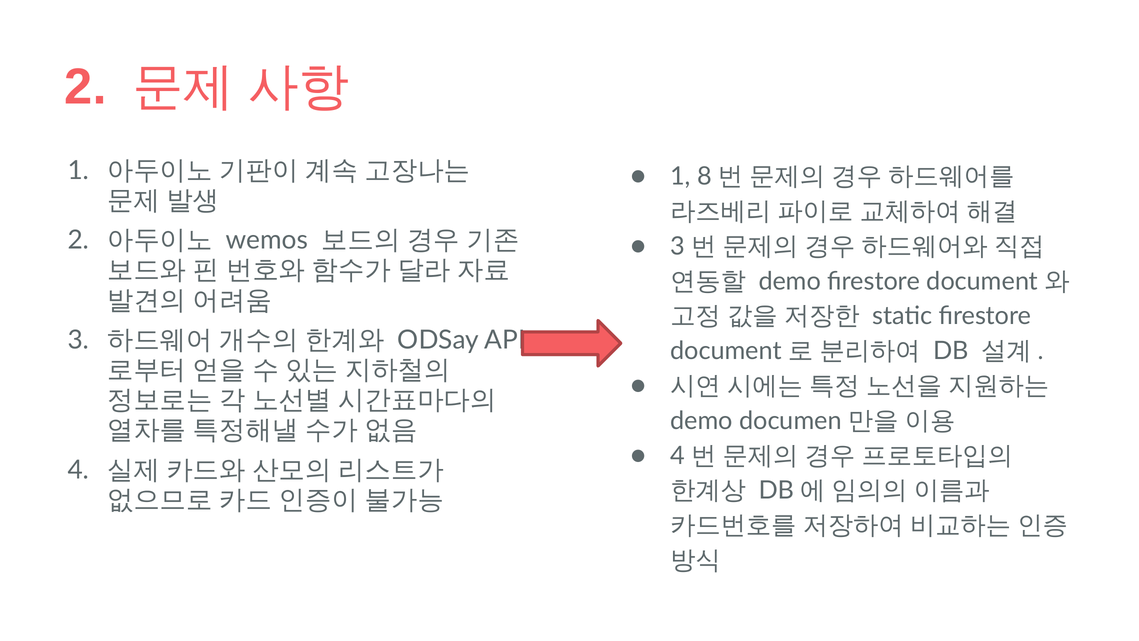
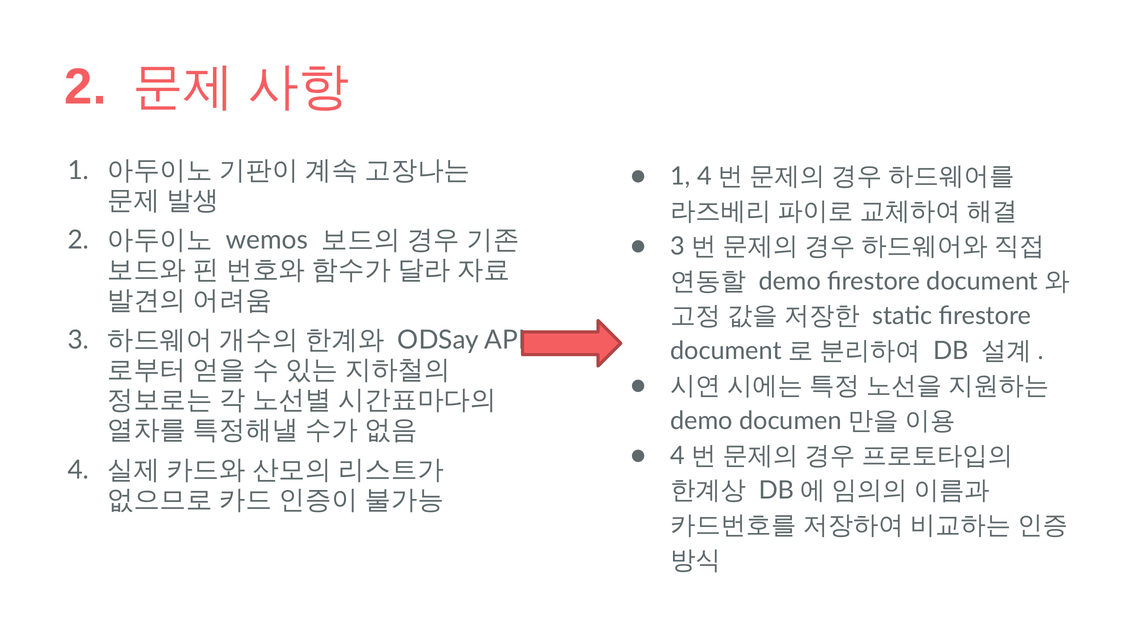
1 8: 8 -> 4
